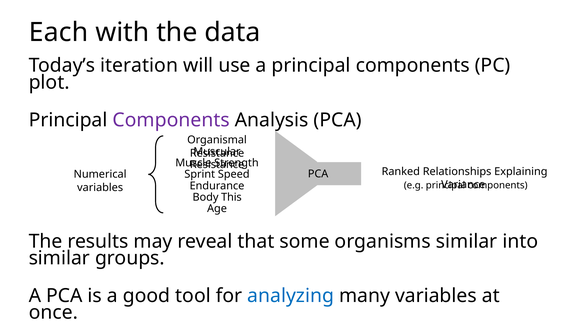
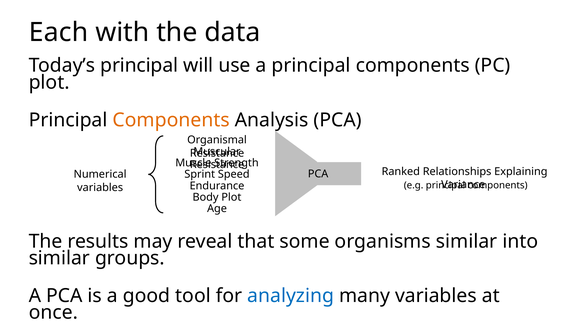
Today’s iteration: iteration -> principal
Components at (171, 120) colour: purple -> orange
Body This: This -> Plot
